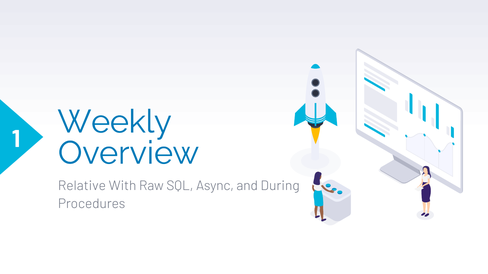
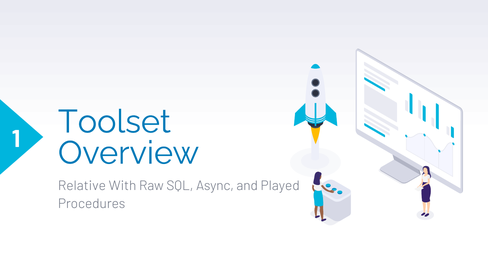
Weekly: Weekly -> Toolset
During: During -> Played
